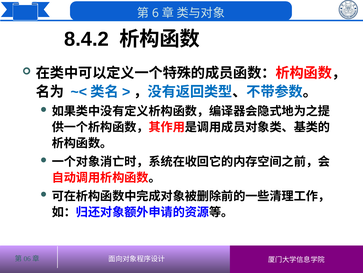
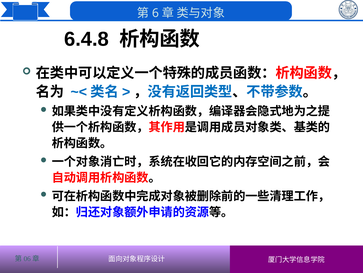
8.4.2: 8.4.2 -> 6.4.8
